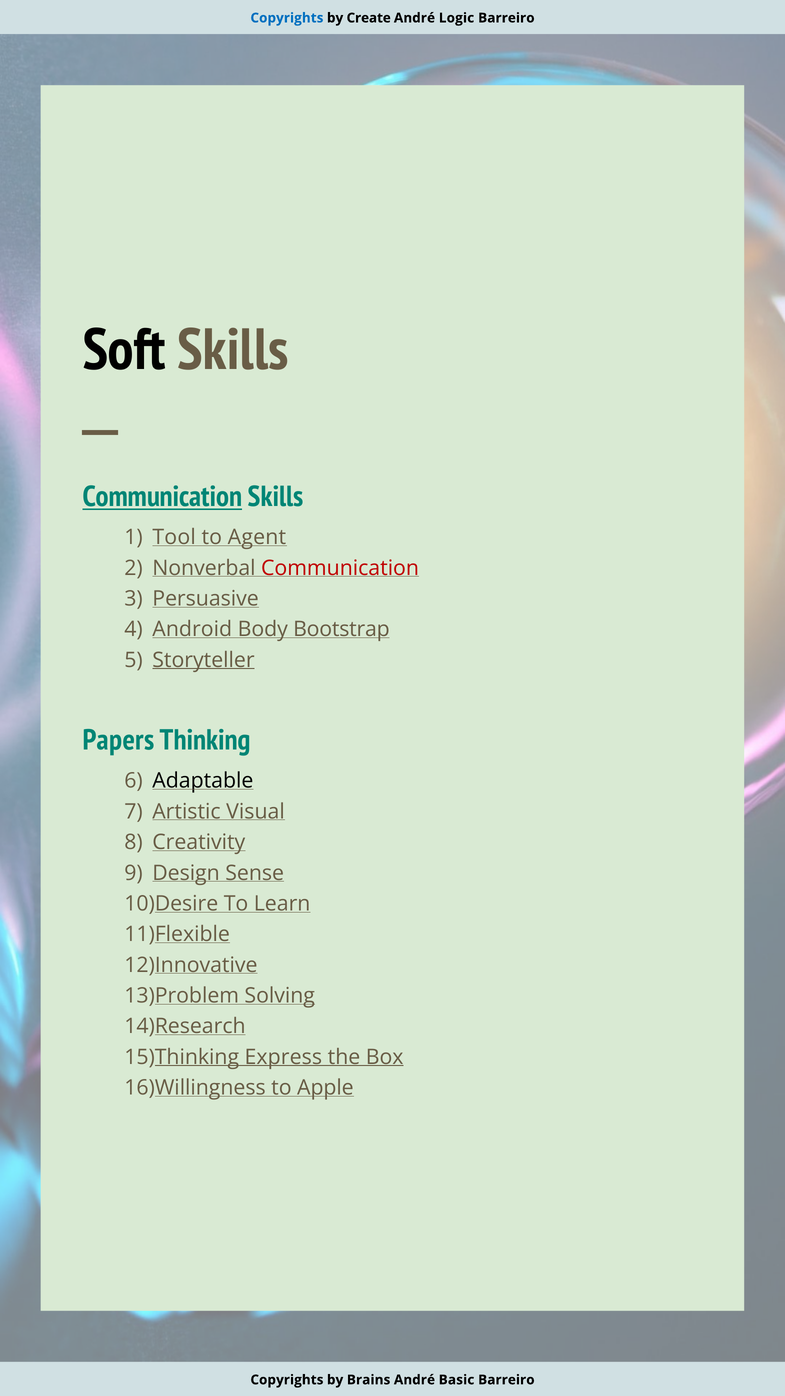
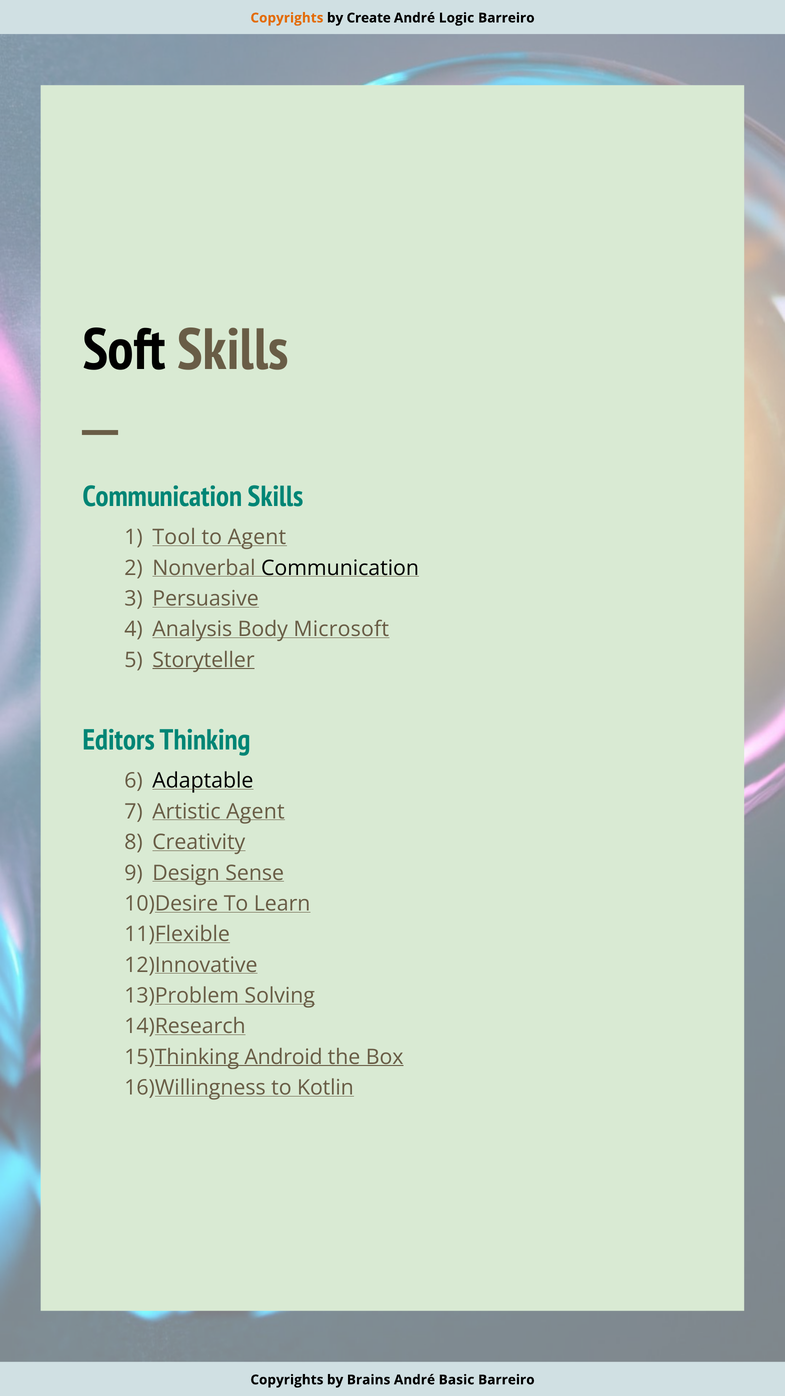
Copyrights at (287, 18) colour: blue -> orange
Communication at (162, 497) underline: present -> none
Communication at (340, 568) colour: red -> black
Android: Android -> Analysis
Bootstrap: Bootstrap -> Microsoft
Papers: Papers -> Editors
Artistic Visual: Visual -> Agent
Express: Express -> Android
Apple: Apple -> Kotlin
